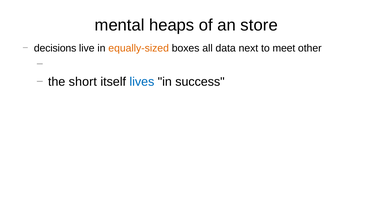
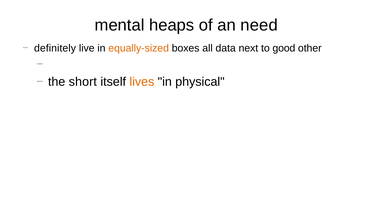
store: store -> need
decisions: decisions -> definitely
meet: meet -> good
lives colour: blue -> orange
success: success -> physical
